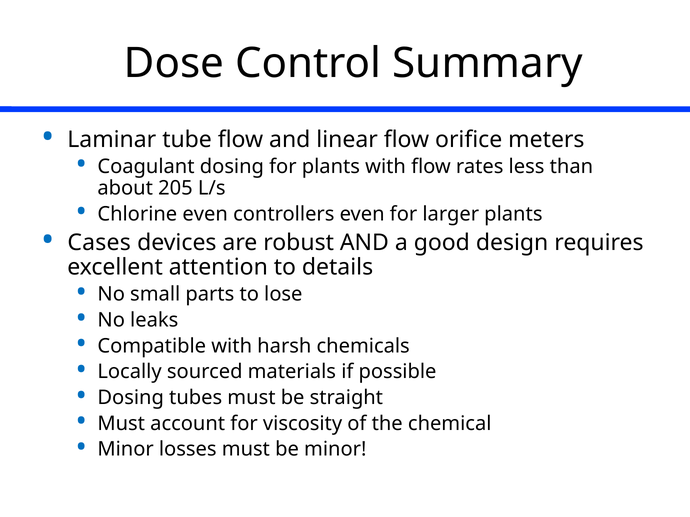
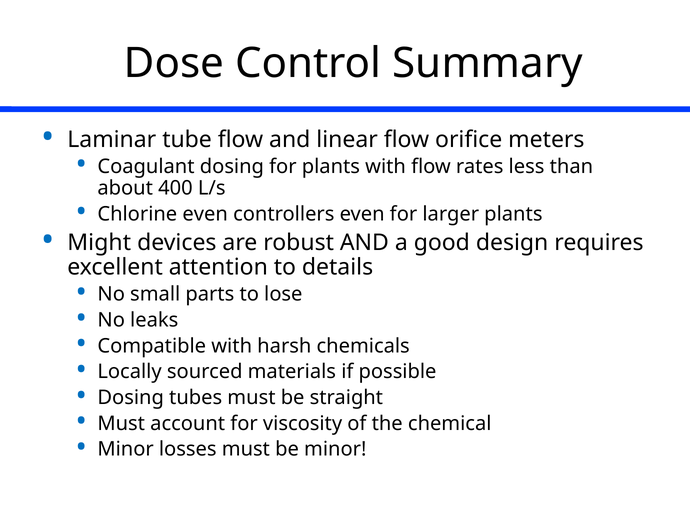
205: 205 -> 400
Cases: Cases -> Might
